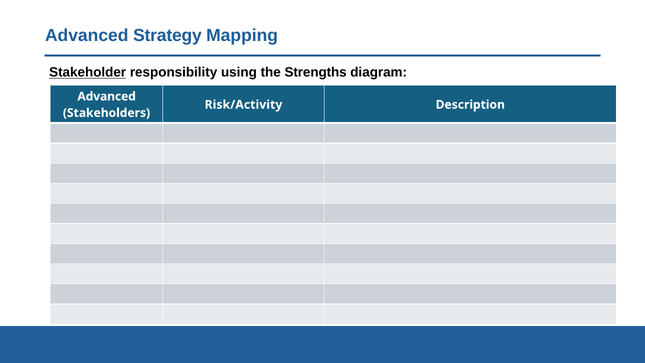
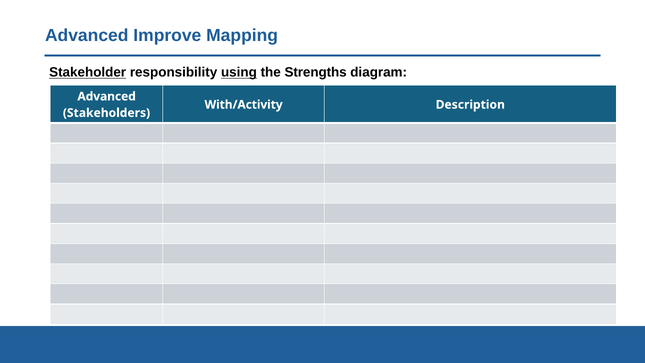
Strategy: Strategy -> Improve
using underline: none -> present
Risk/Activity: Risk/Activity -> With/Activity
